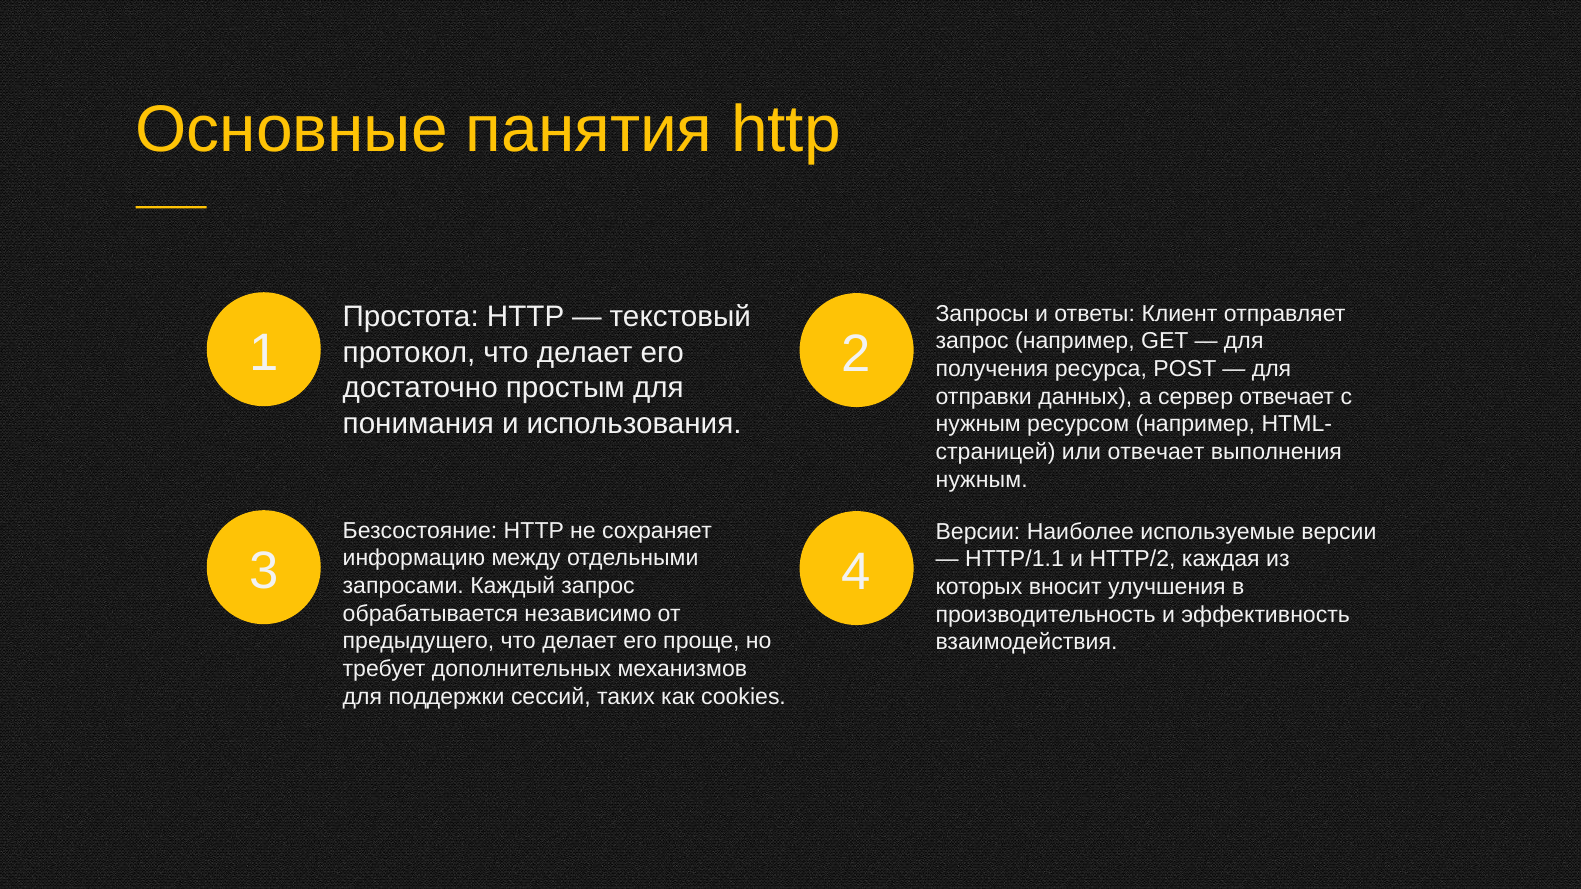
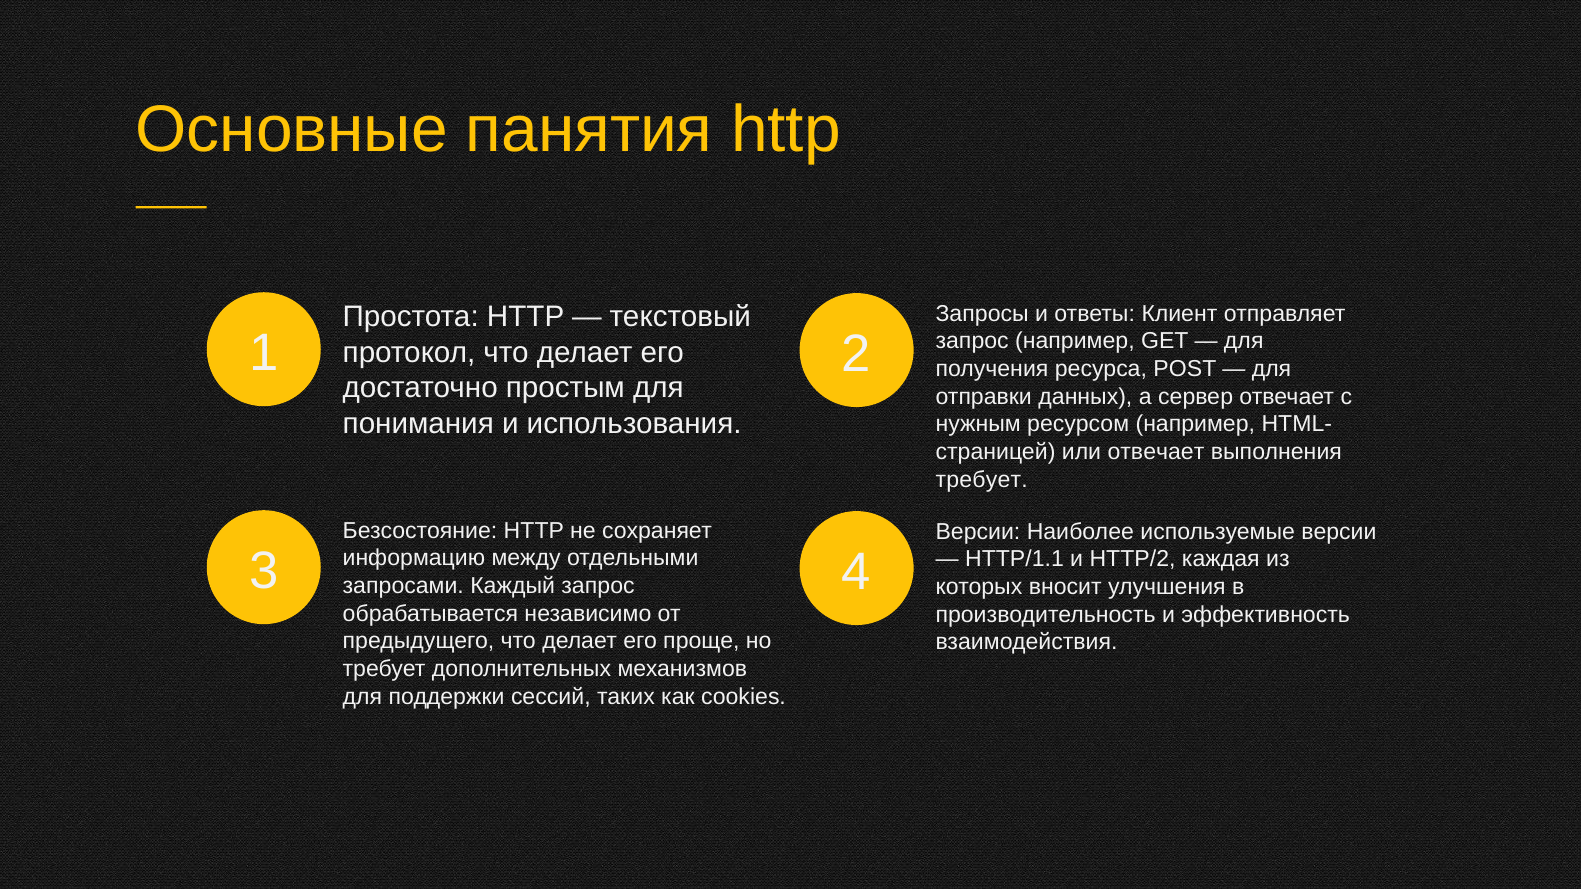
нужным at (982, 480): нужным -> требует
